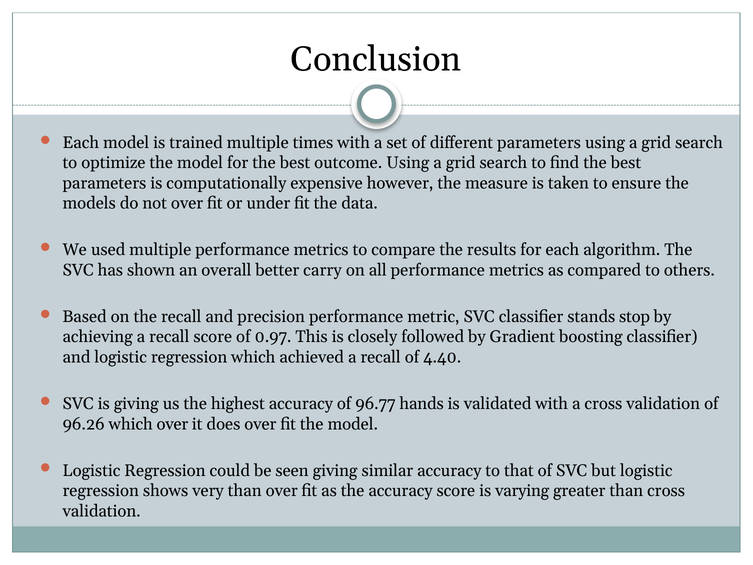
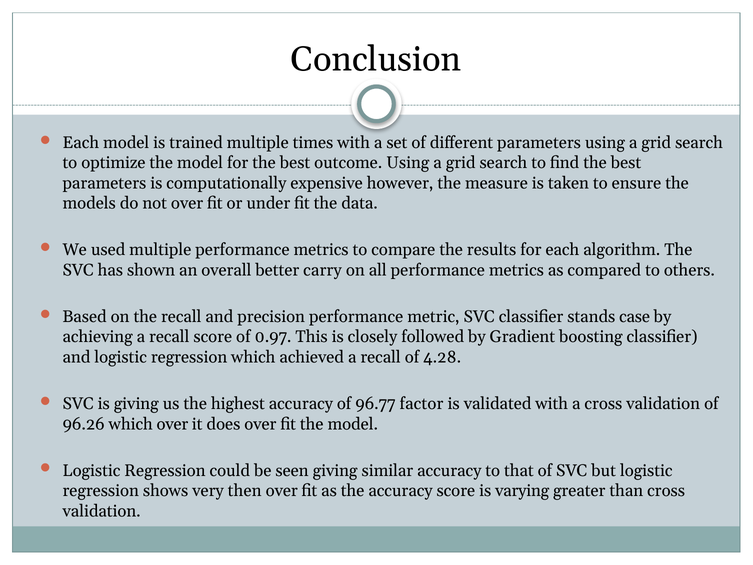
stop: stop -> case
4.40: 4.40 -> 4.28
hands: hands -> factor
very than: than -> then
